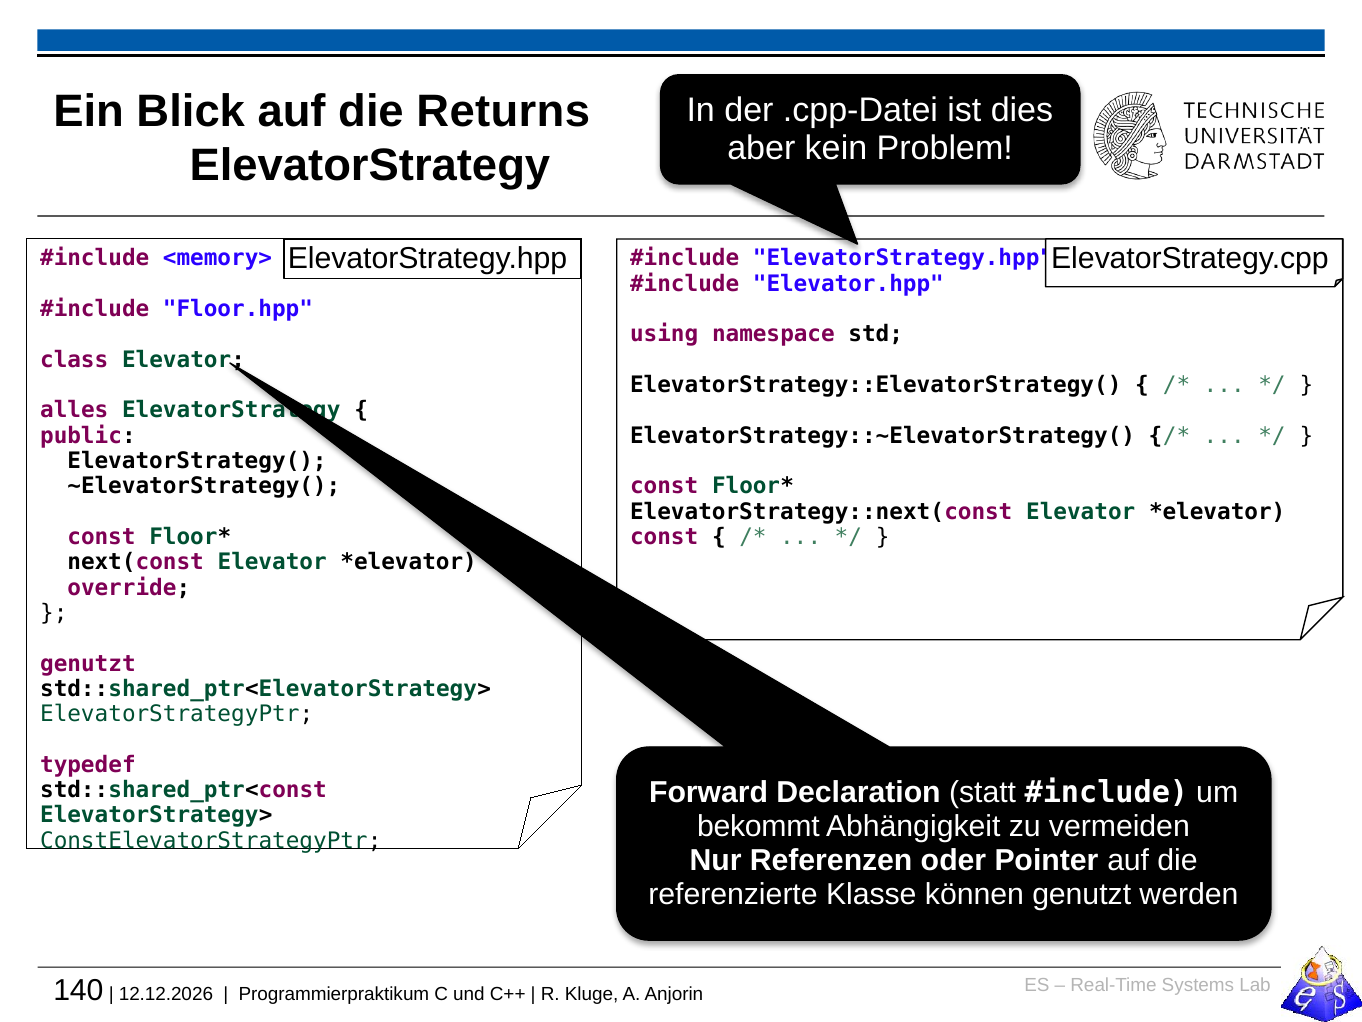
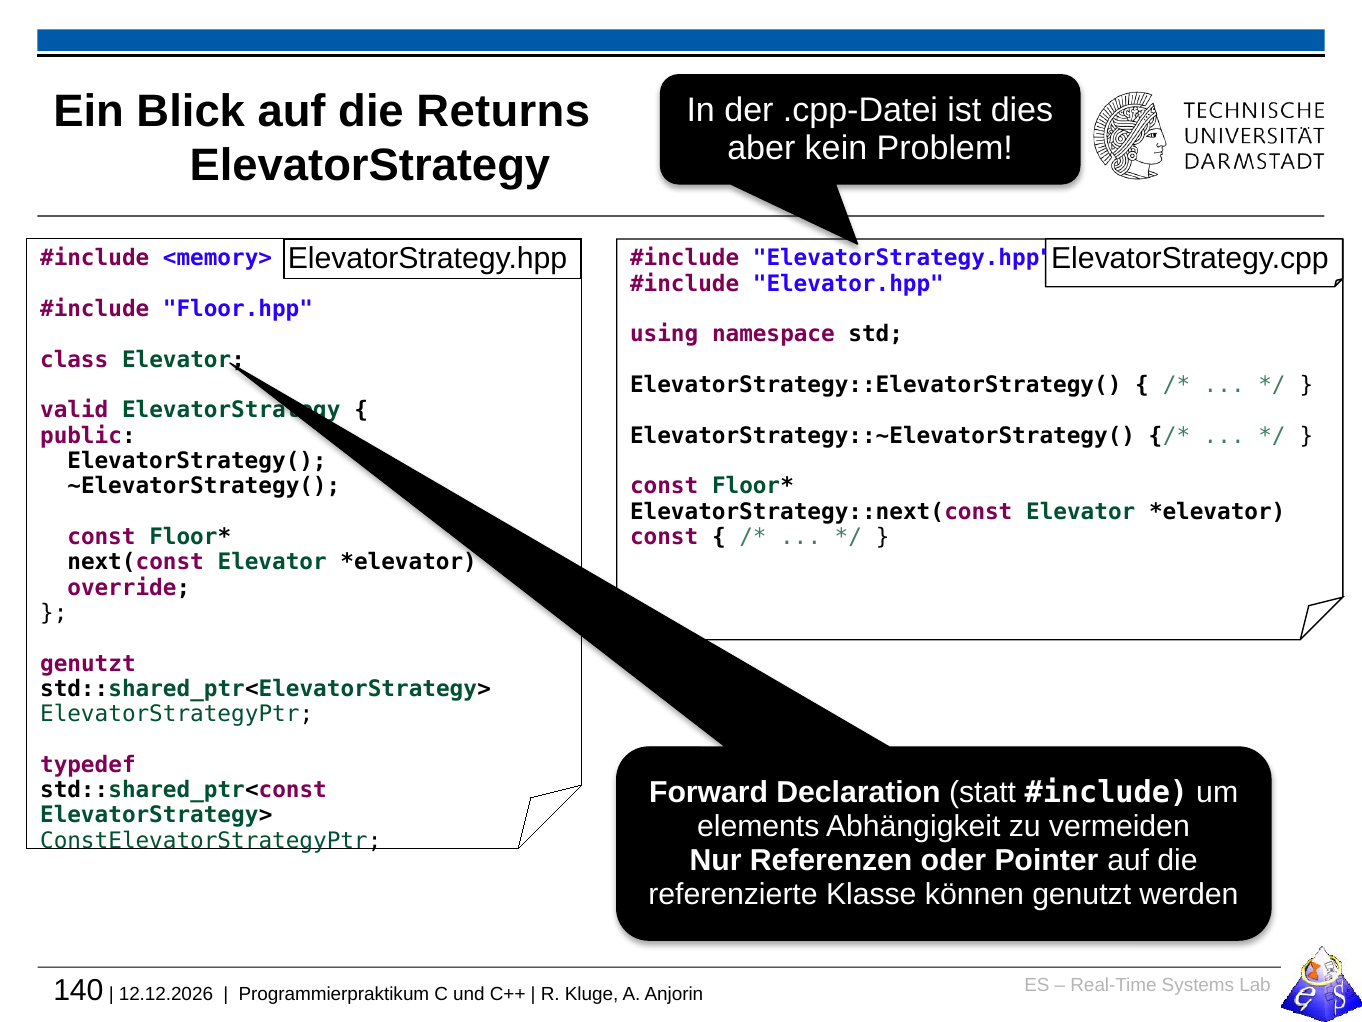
alles: alles -> valid
bekommt: bekommt -> elements
